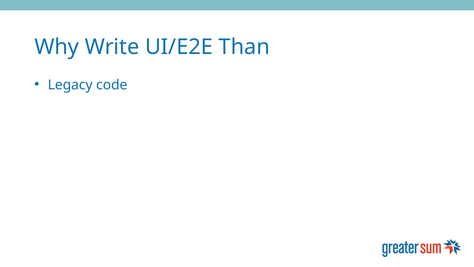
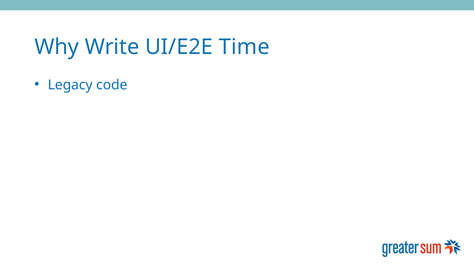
Than: Than -> Time
